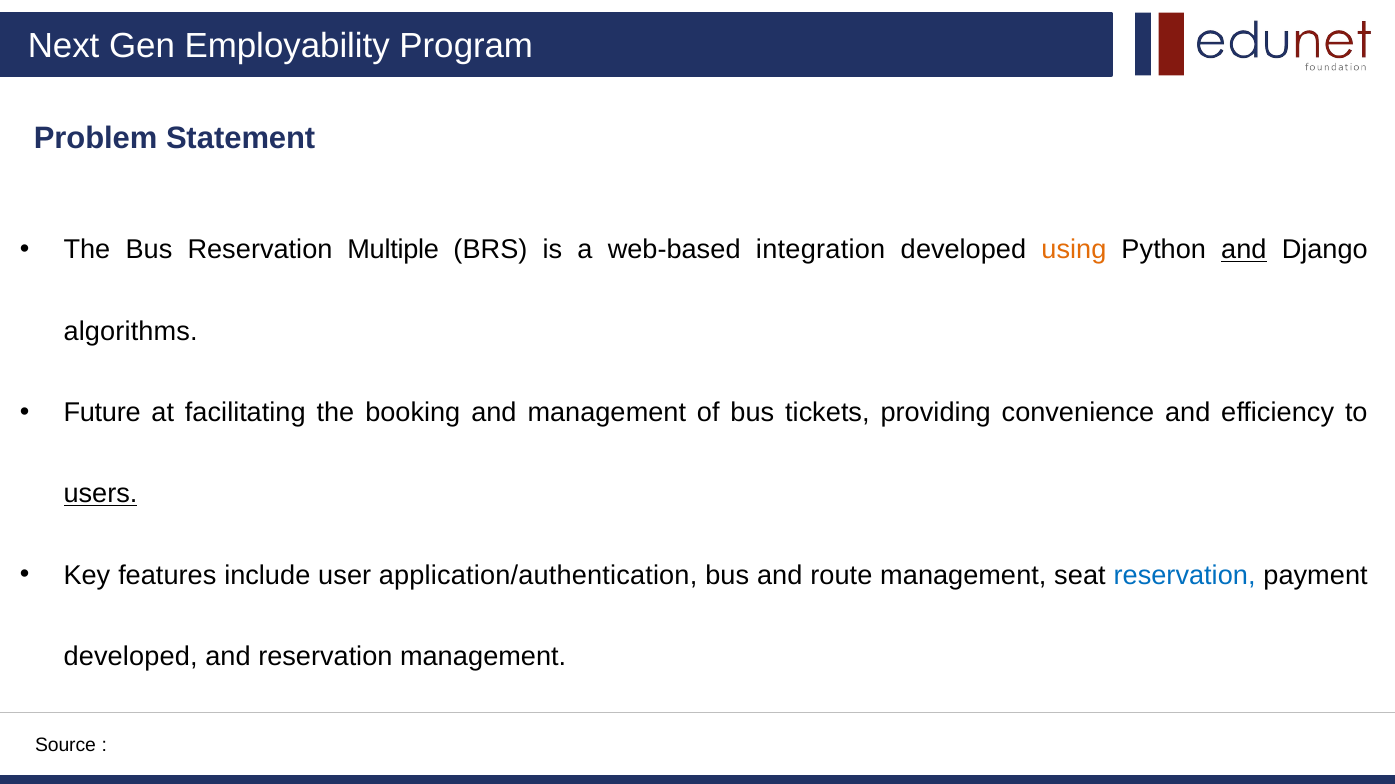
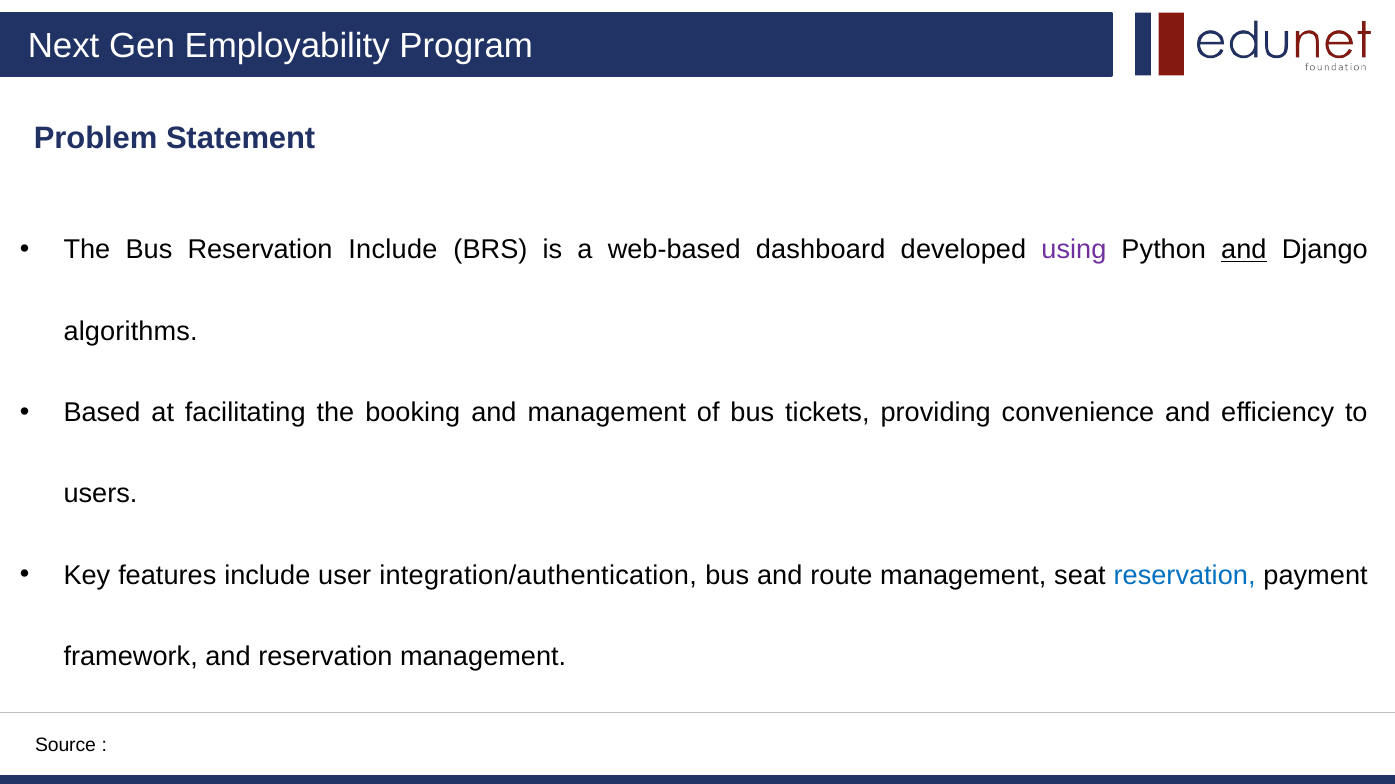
Reservation Multiple: Multiple -> Include
integration: integration -> dashboard
using colour: orange -> purple
Future: Future -> Based
users underline: present -> none
application/authentication: application/authentication -> integration/authentication
developed at (131, 657): developed -> framework
